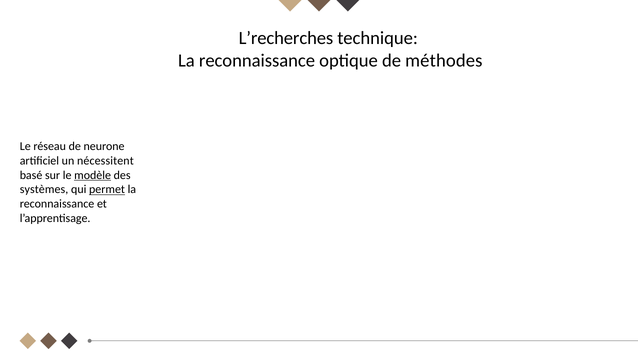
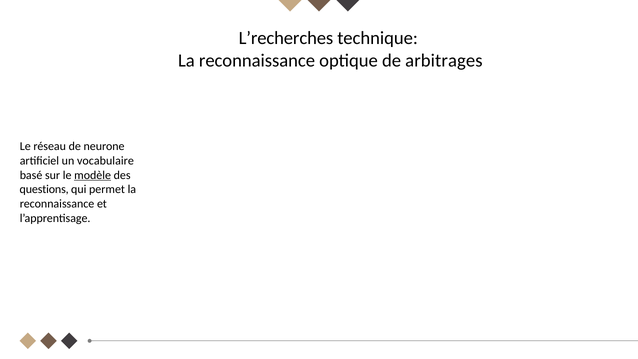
méthodes: méthodes -> arbitrages
nécessitent: nécessitent -> vocabulaire
systèmes: systèmes -> questions
permet underline: present -> none
